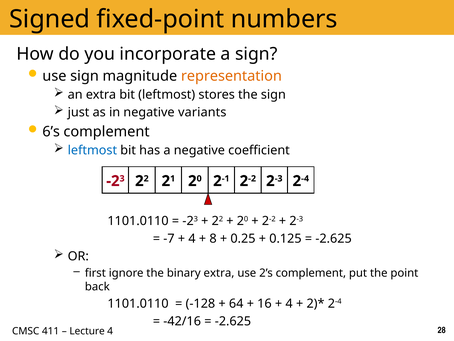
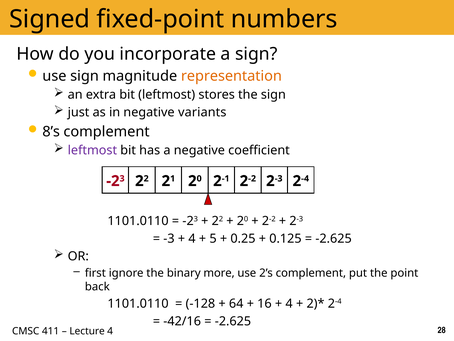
6’s: 6’s -> 8’s
leftmost at (92, 150) colour: blue -> purple
-7 at (169, 238): -7 -> -3
8: 8 -> 5
binary extra: extra -> more
